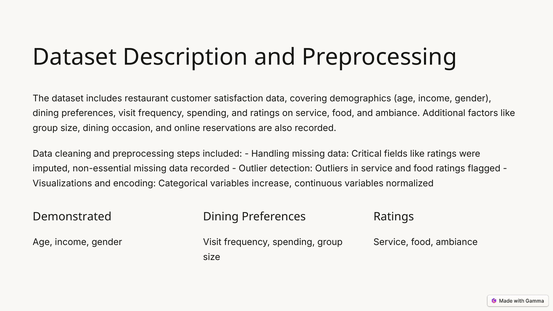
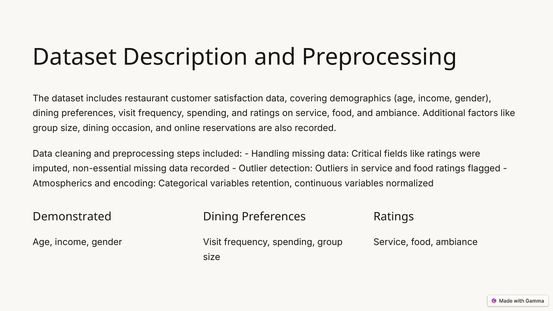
Visualizations: Visualizations -> Atmospherics
increase: increase -> retention
